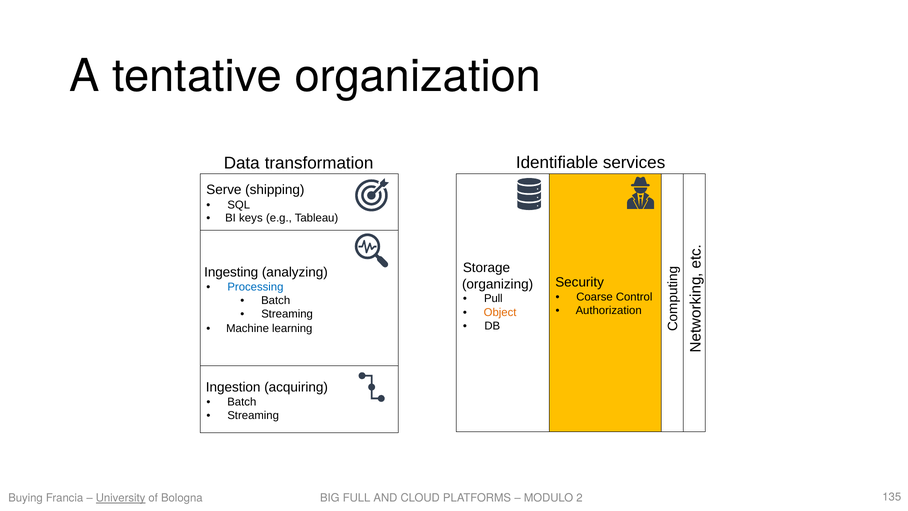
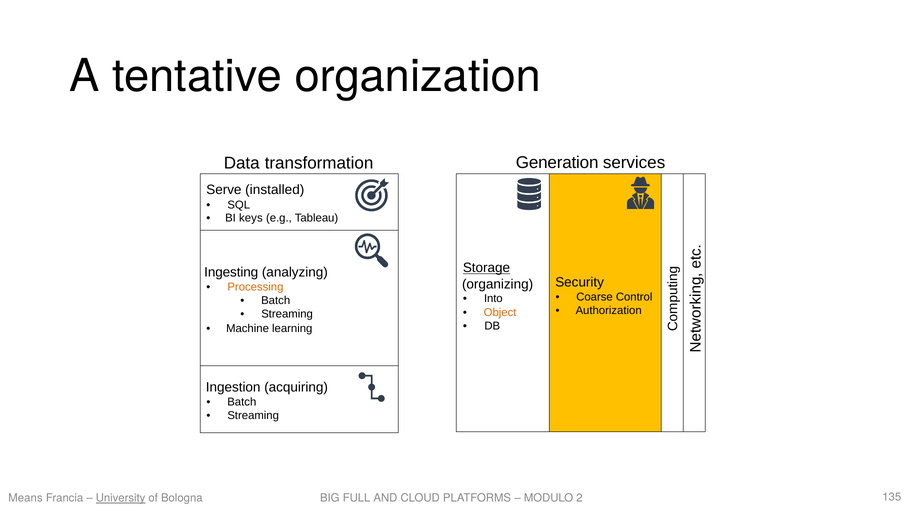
Identifiable: Identifiable -> Generation
shipping: shipping -> installed
Storage underline: none -> present
Processing colour: blue -> orange
Pull: Pull -> Into
Buying: Buying -> Means
